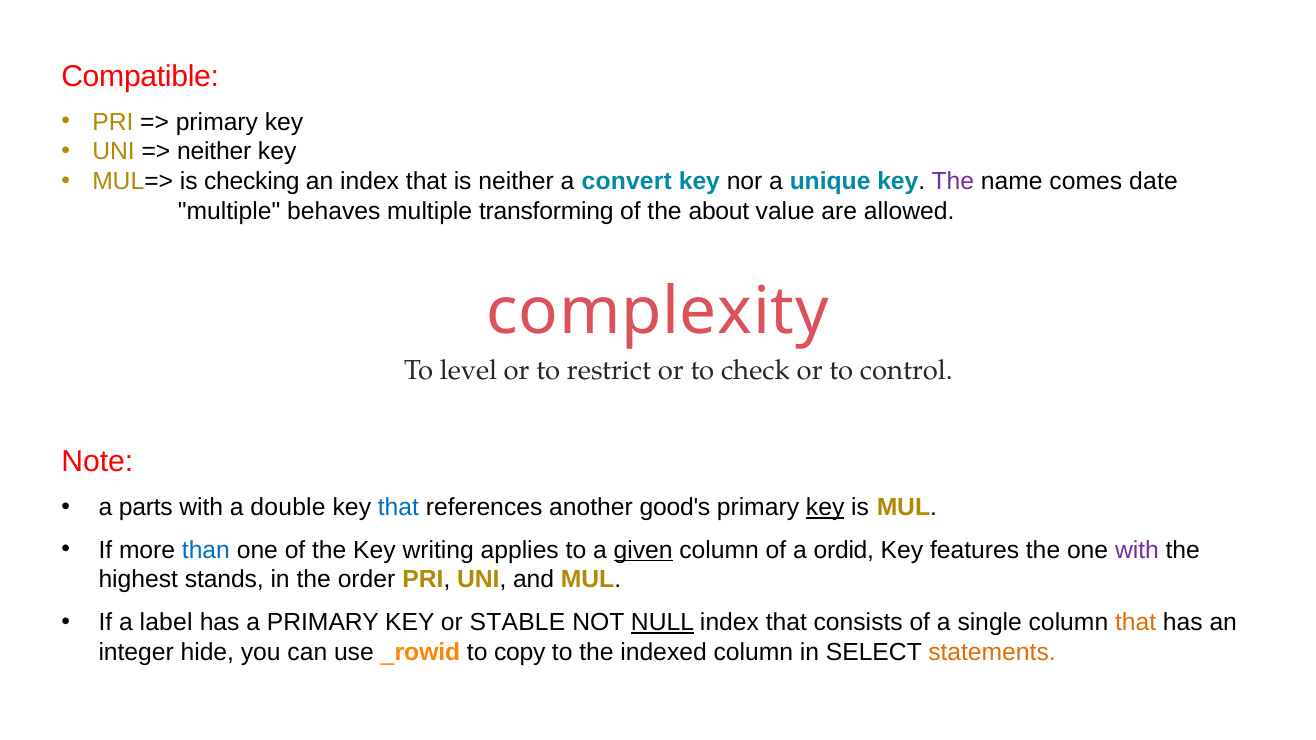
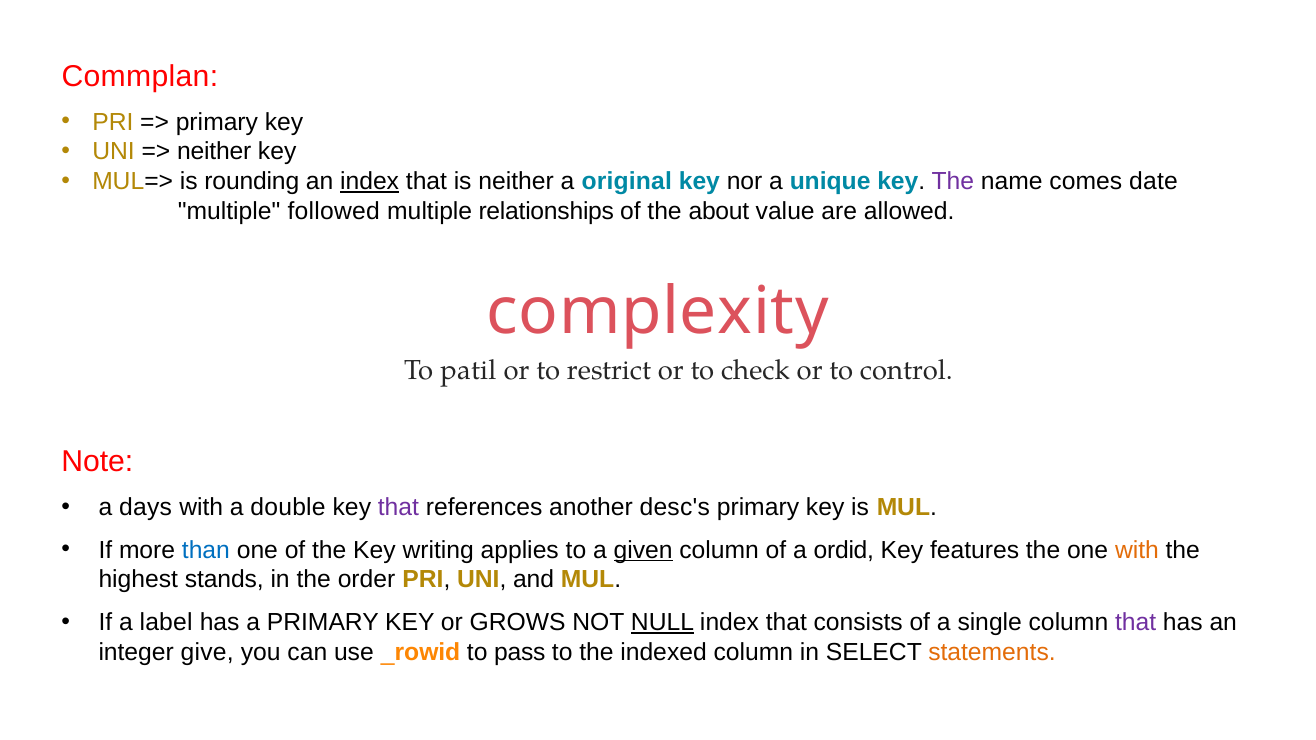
Compatible: Compatible -> Commplan
checking: checking -> rounding
index at (370, 181) underline: none -> present
convert: convert -> original
behaves: behaves -> followed
transforming: transforming -> relationships
level: level -> patil
parts: parts -> days
that at (398, 508) colour: blue -> purple
good's: good's -> desc's
key at (825, 508) underline: present -> none
with at (1137, 550) colour: purple -> orange
STABLE: STABLE -> GROWS
that at (1136, 623) colour: orange -> purple
hide: hide -> give
copy: copy -> pass
